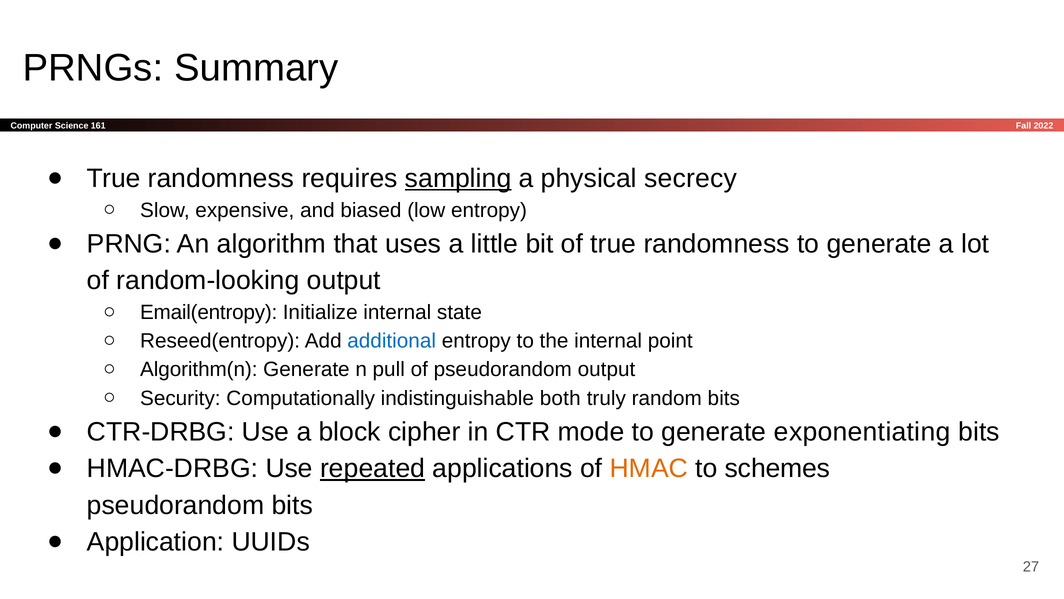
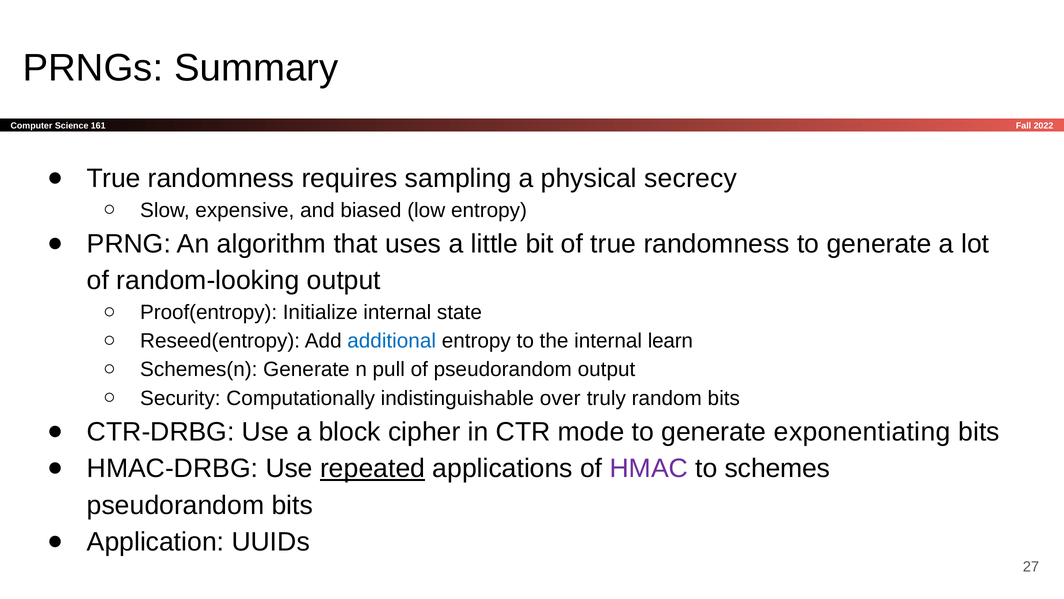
sampling underline: present -> none
Email(entropy: Email(entropy -> Proof(entropy
point: point -> learn
Algorithm(n: Algorithm(n -> Schemes(n
both: both -> over
HMAC colour: orange -> purple
